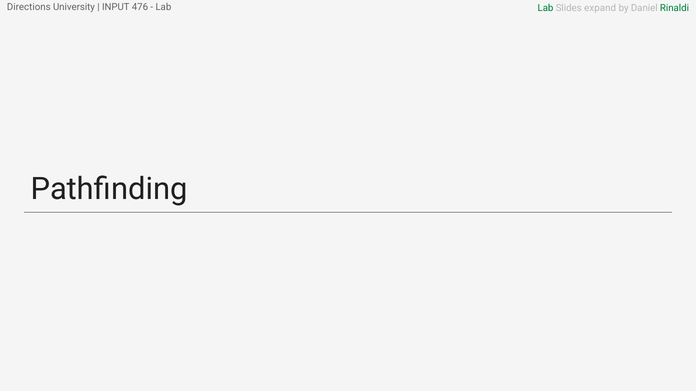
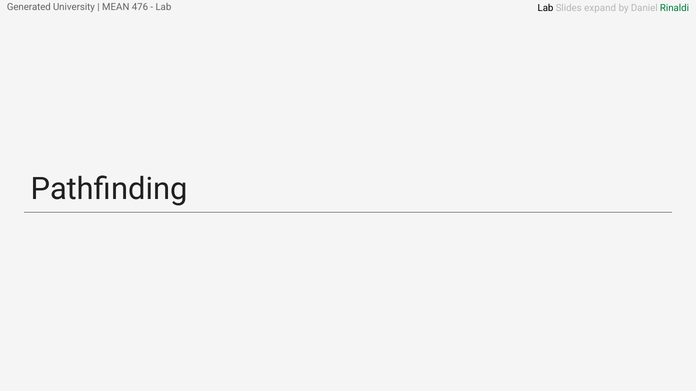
Directions: Directions -> Generated
INPUT: INPUT -> MEAN
Lab at (546, 8) colour: green -> black
